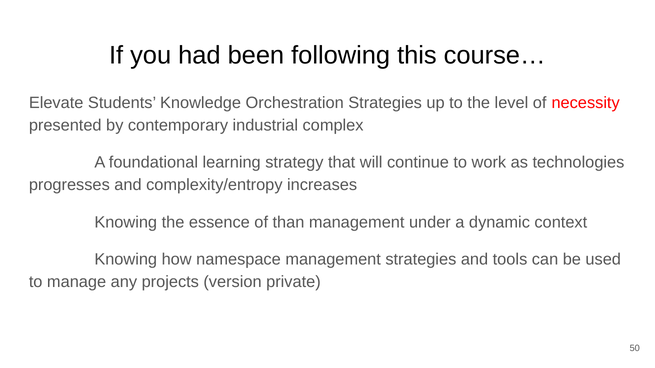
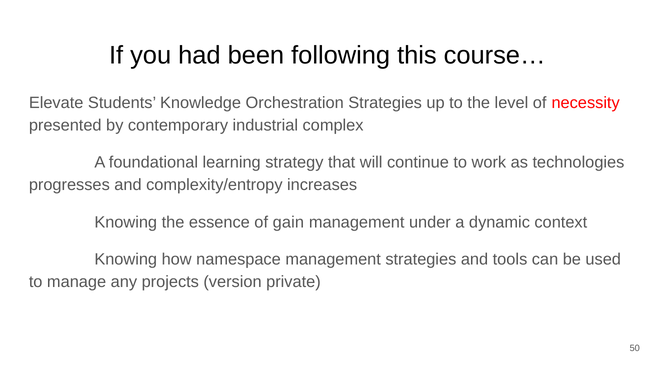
than: than -> gain
